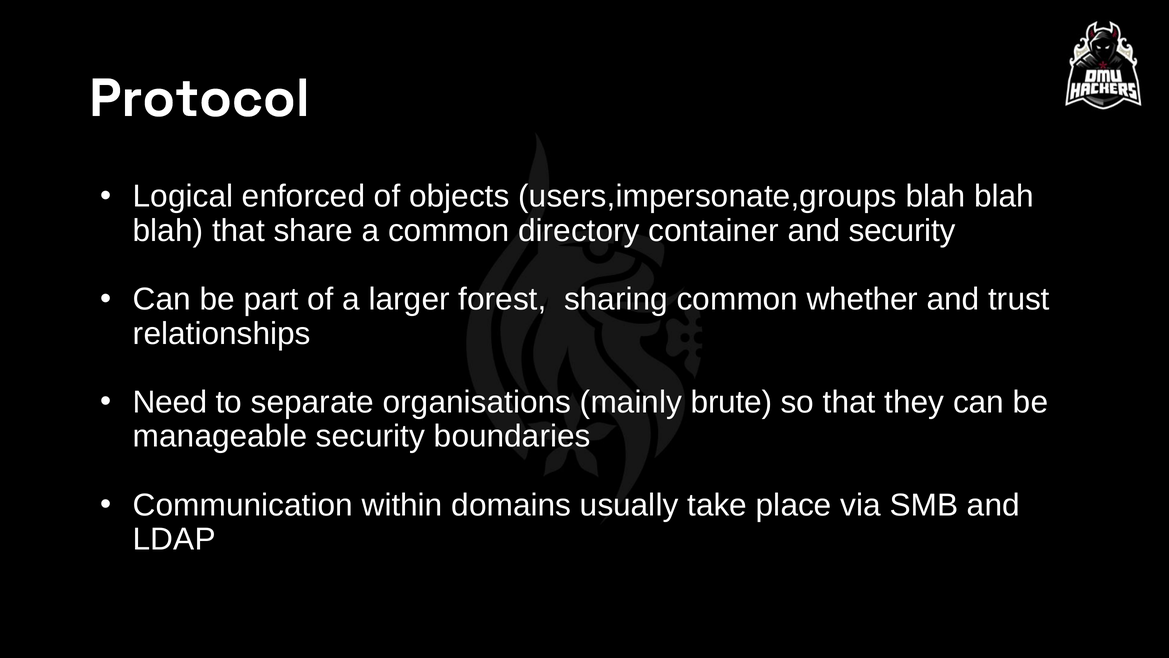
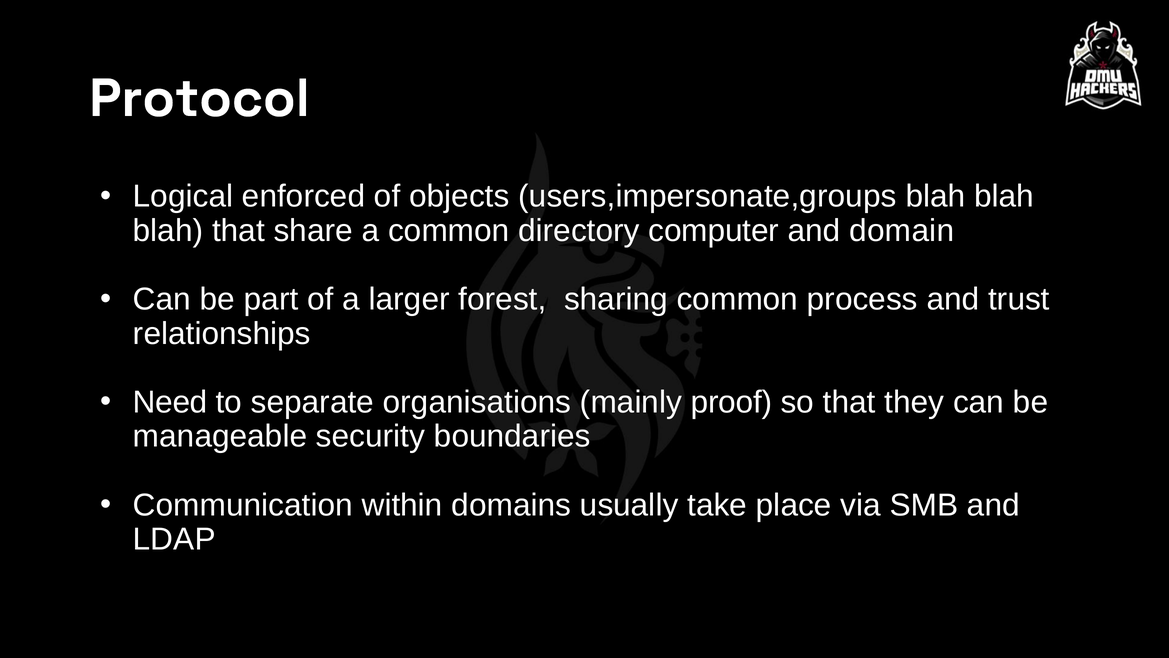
container: container -> computer
and security: security -> domain
whether: whether -> process
brute: brute -> proof
